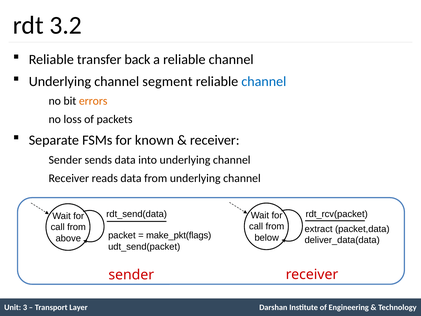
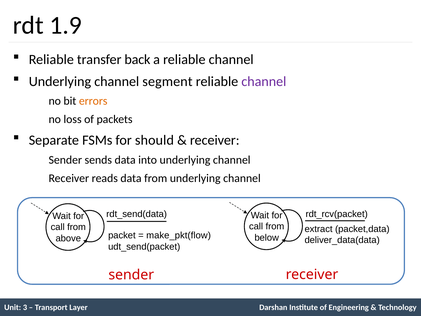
3.2: 3.2 -> 1.9
channel at (264, 81) colour: blue -> purple
known: known -> should
make_pkt(flags: make_pkt(flags -> make_pkt(flow
